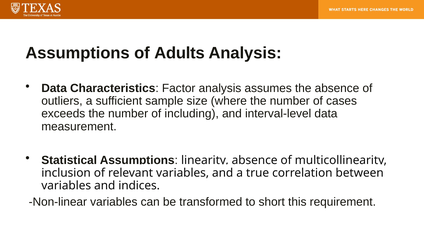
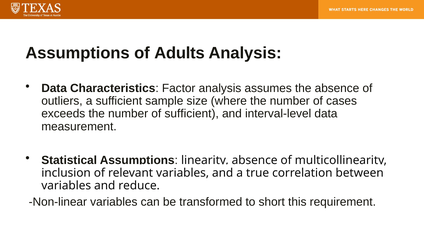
of including: including -> sufficient
indices: indices -> reduce
